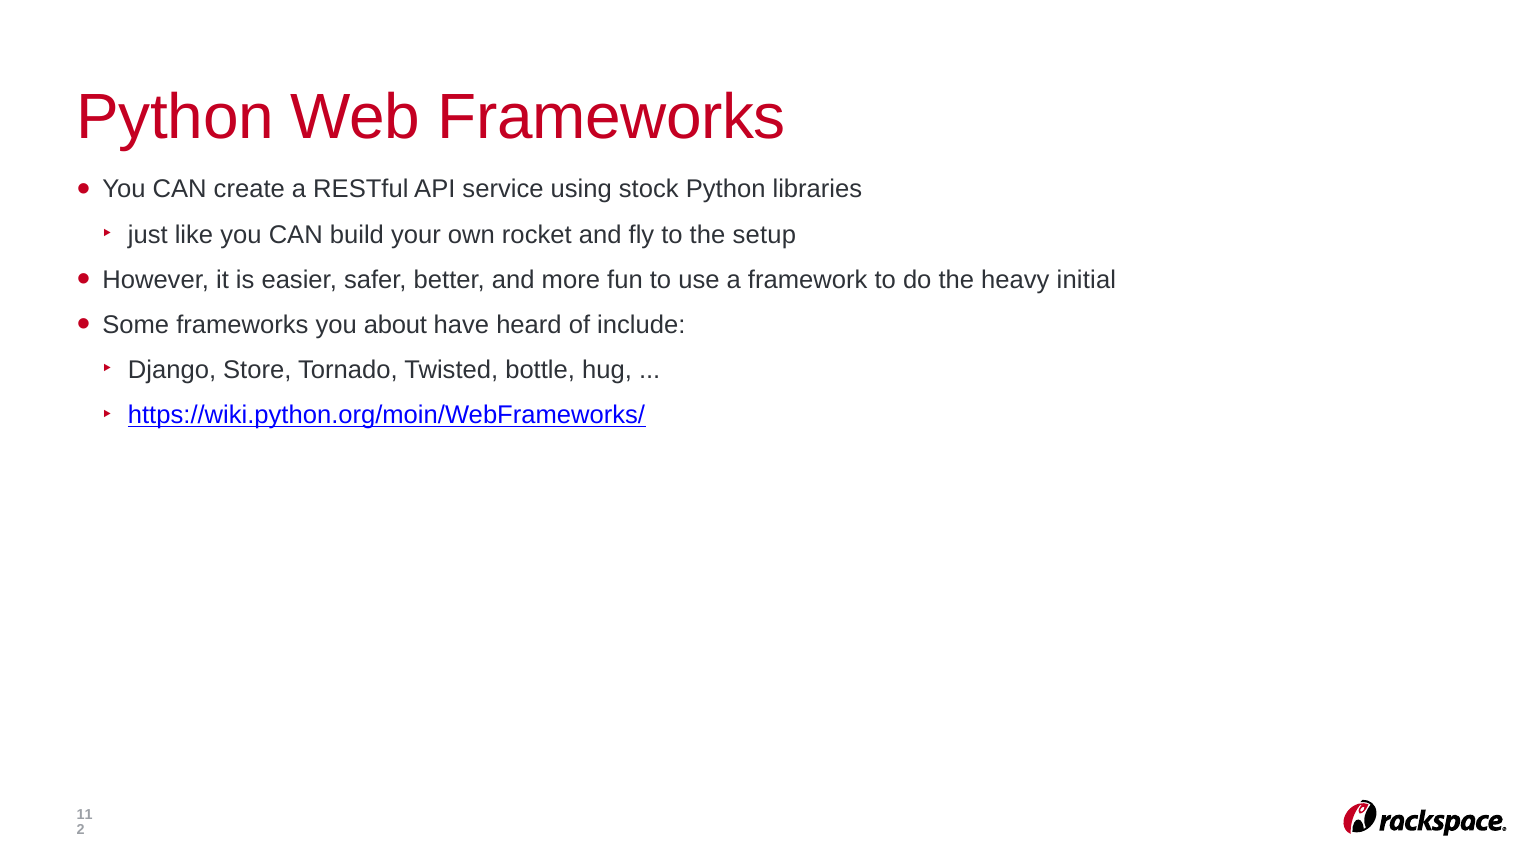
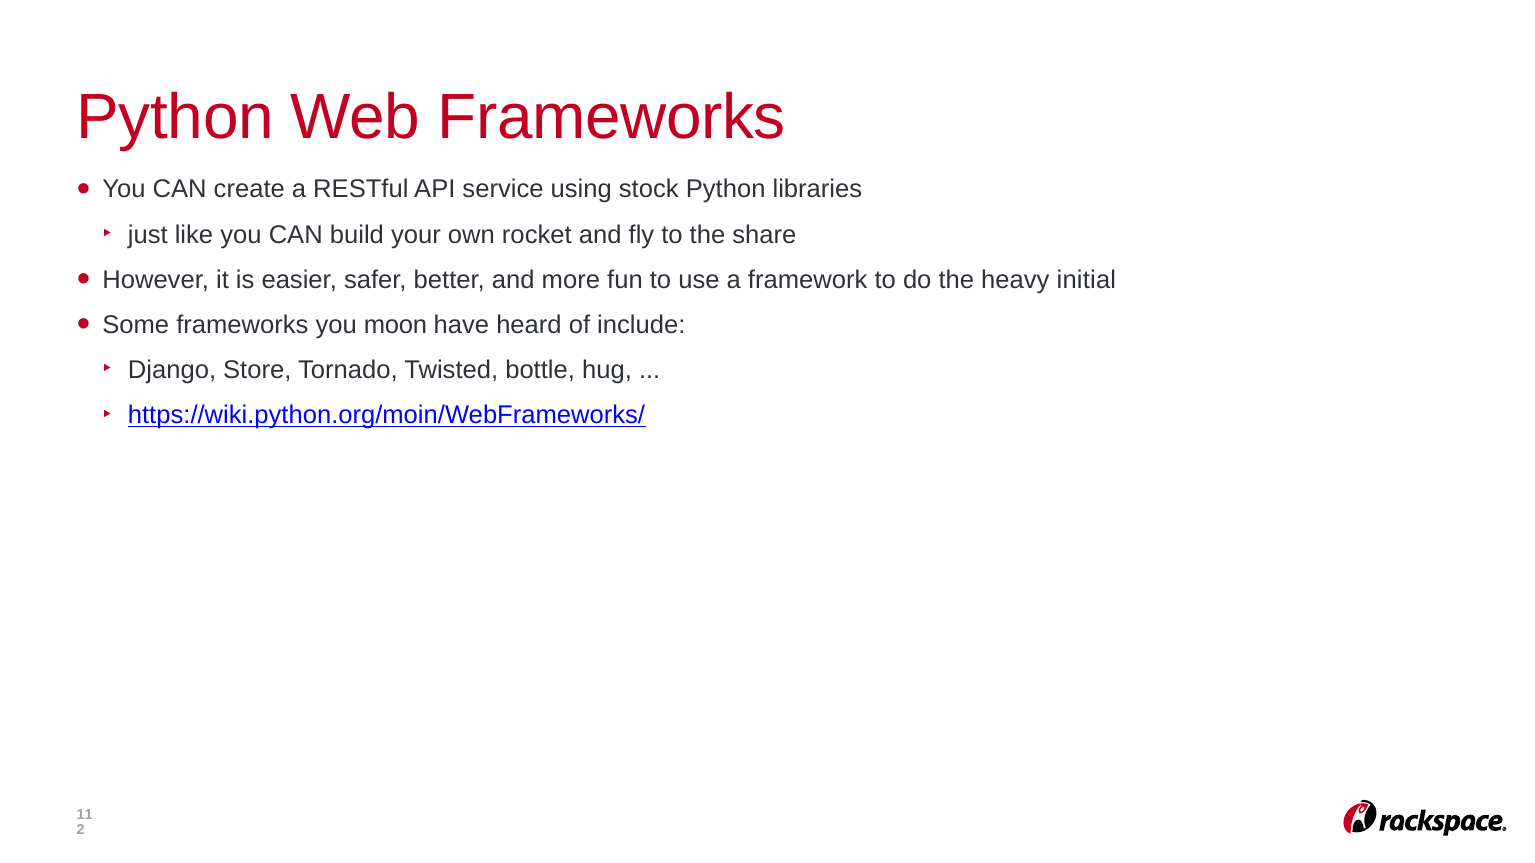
setup: setup -> share
about: about -> moon
